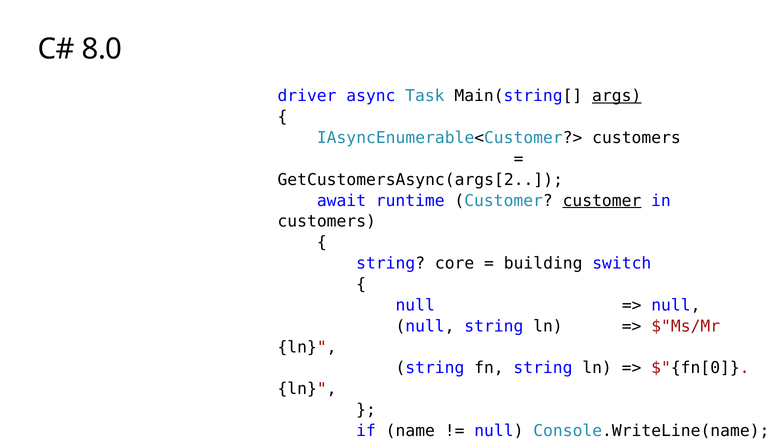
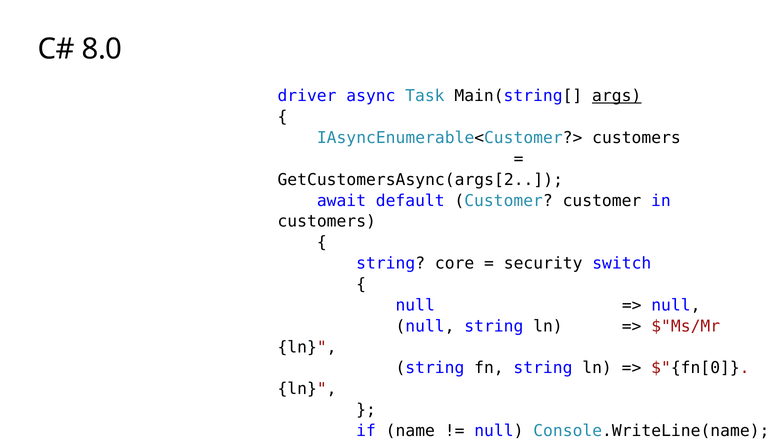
runtime: runtime -> default
customer at (602, 201) underline: present -> none
building: building -> security
